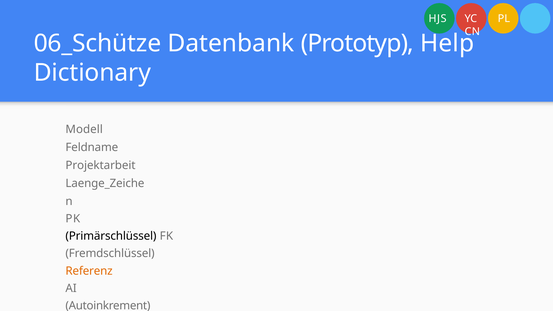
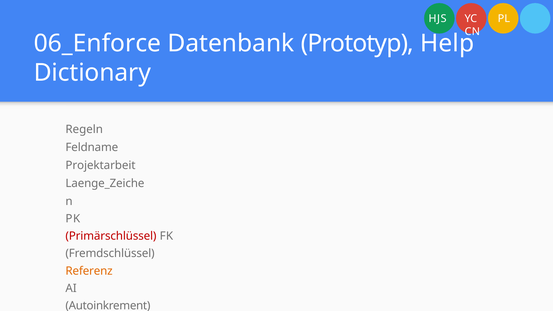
06_Schütze: 06_Schütze -> 06_Enforce
Modell: Modell -> Regeln
Primärschlüssel colour: black -> red
